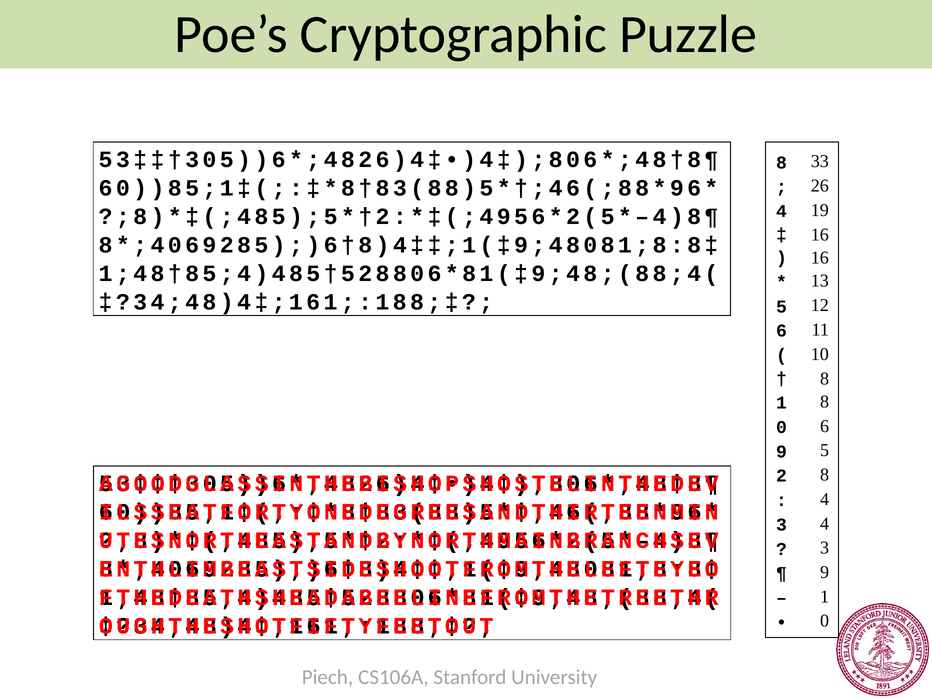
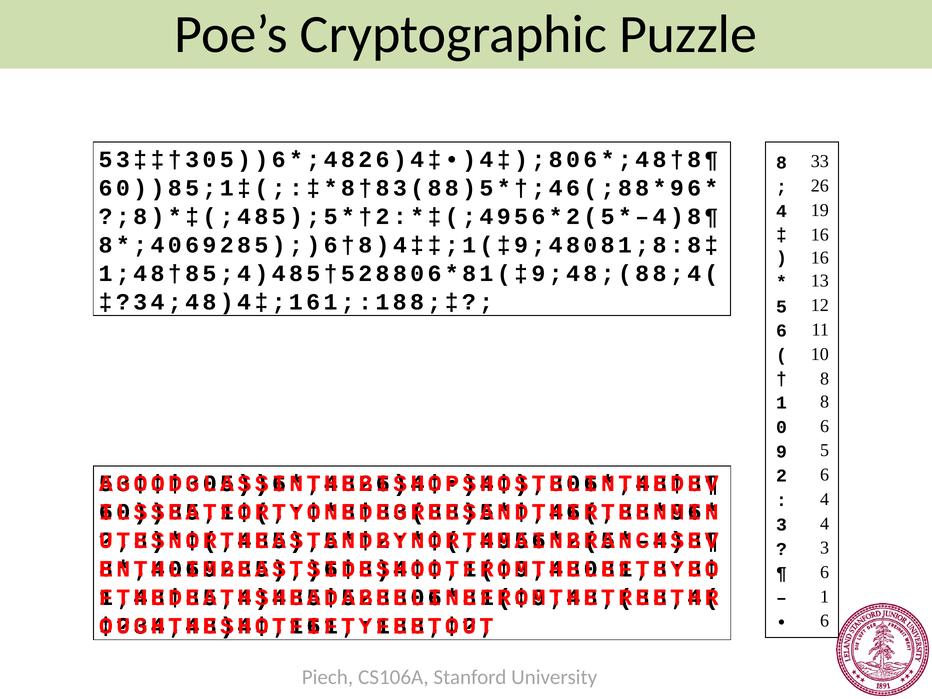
2 8: 8 -> 6
9 at (825, 572): 9 -> 6
0 at (825, 621): 0 -> 6
